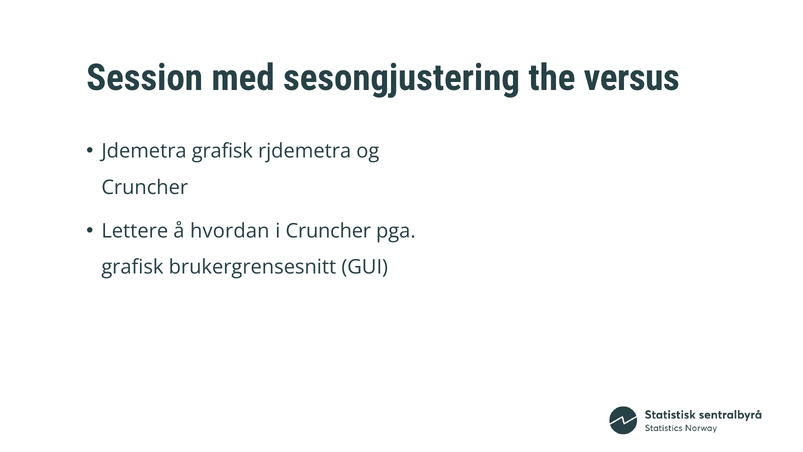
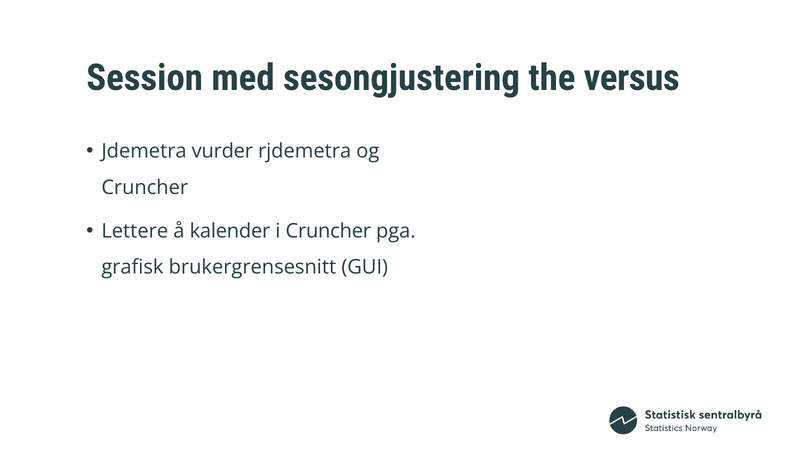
Jdemetra grafisk: grafisk -> vurder
hvordan: hvordan -> kalender
